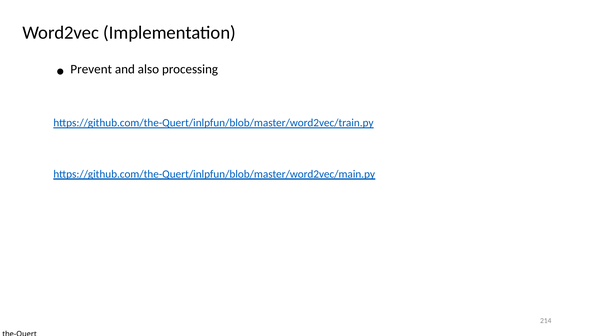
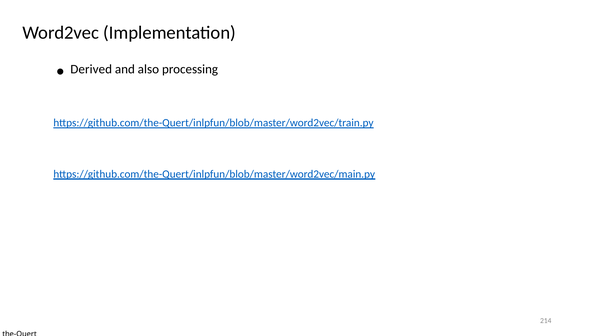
Prevent: Prevent -> Derived
